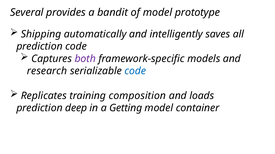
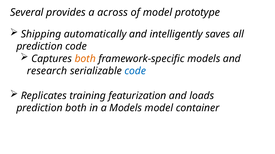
bandit: bandit -> across
both at (85, 59) colour: purple -> orange
composition: composition -> featurization
prediction deep: deep -> both
a Getting: Getting -> Models
